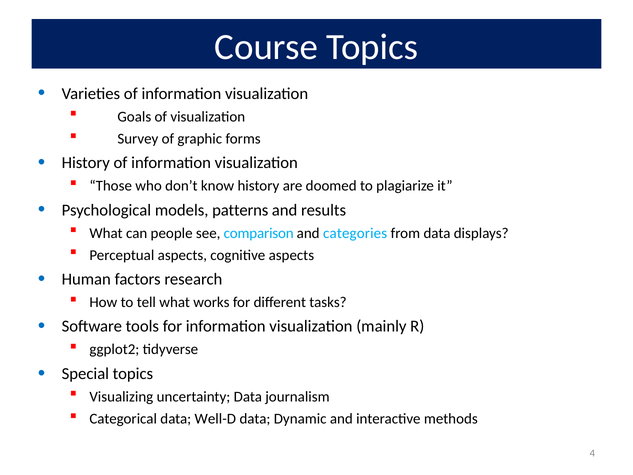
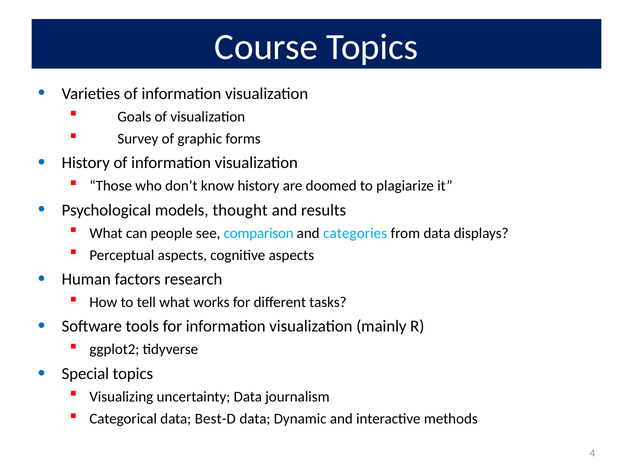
patterns: patterns -> thought
Well-D: Well-D -> Best-D
